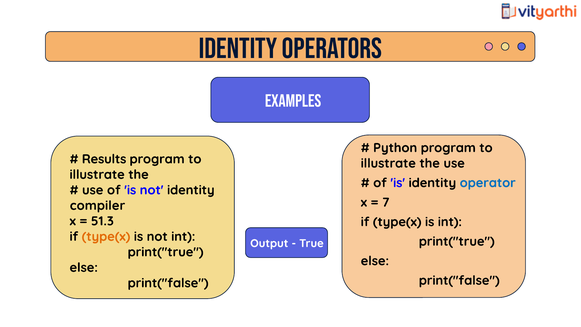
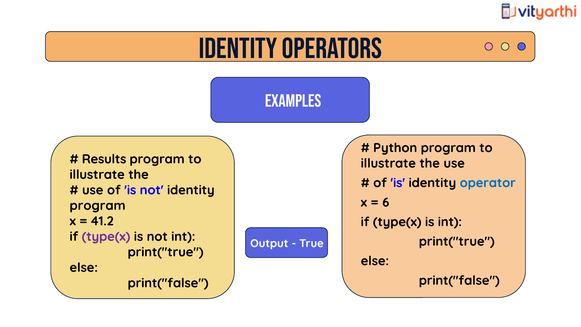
7: 7 -> 6
compiler at (98, 205): compiler -> program
51.3: 51.3 -> 41.2
type(x at (106, 236) colour: orange -> purple
